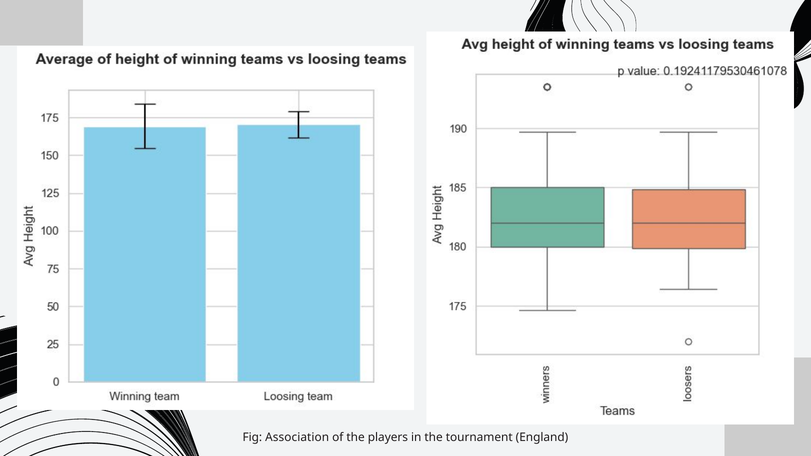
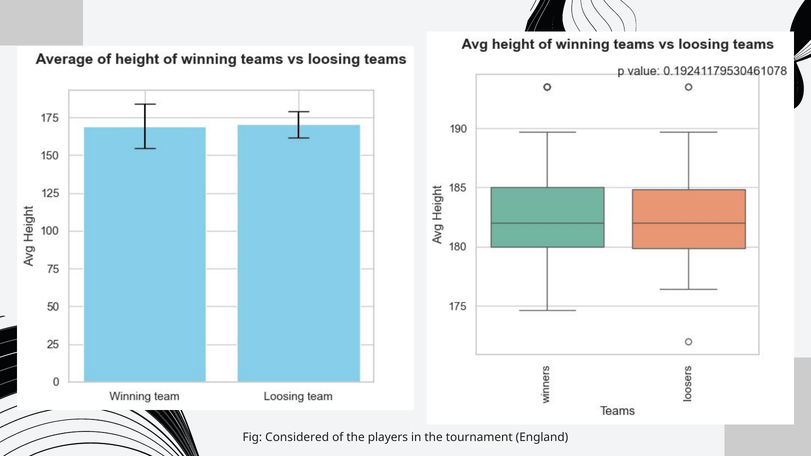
Association: Association -> Considered
